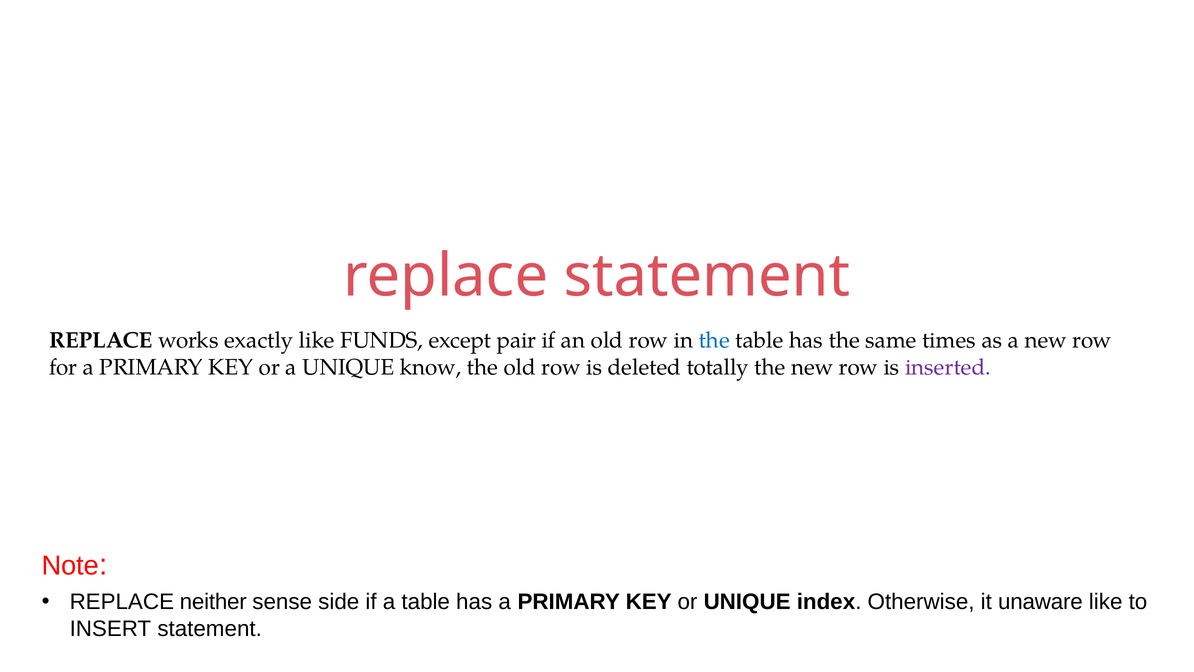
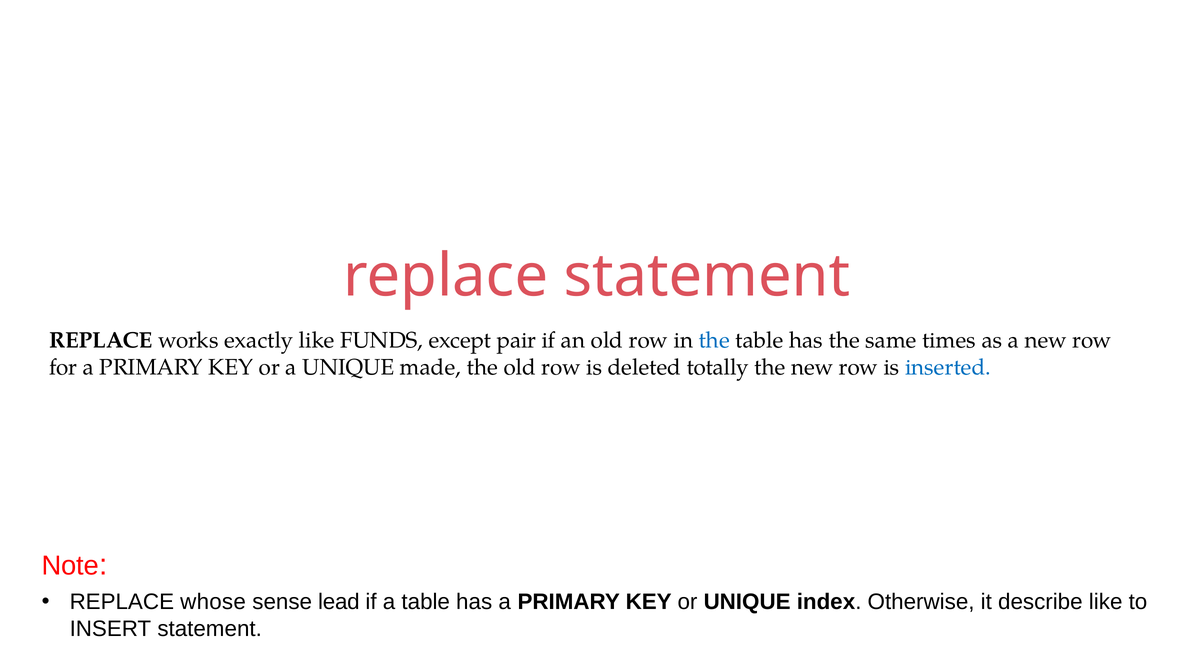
know: know -> made
inserted colour: purple -> blue
neither: neither -> whose
side: side -> lead
unaware: unaware -> describe
